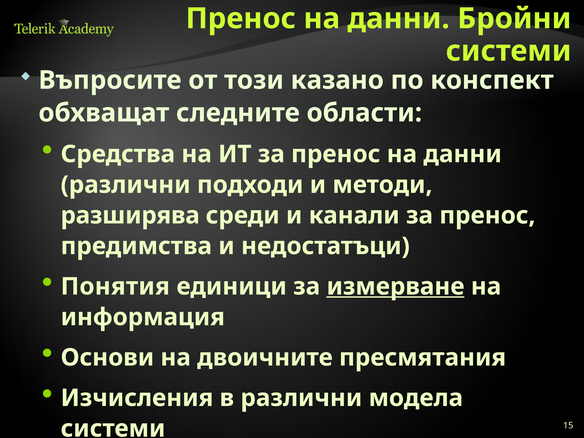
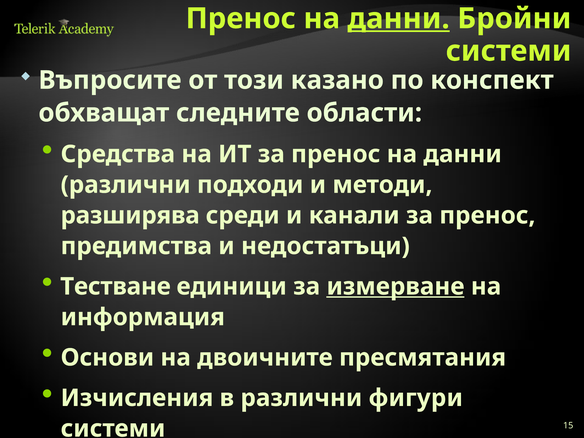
данни at (399, 19) underline: none -> present
Понятия: Понятия -> Тестване
модела: модела -> фигури
